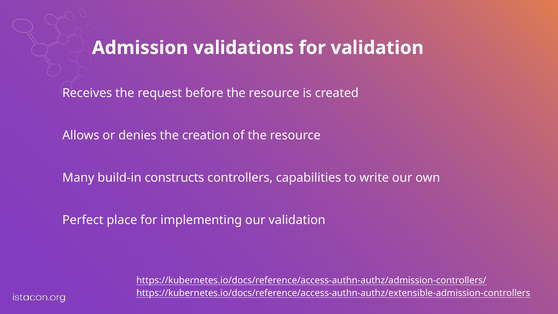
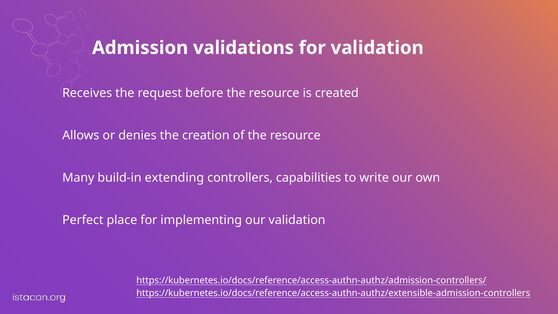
constructs: constructs -> extending
